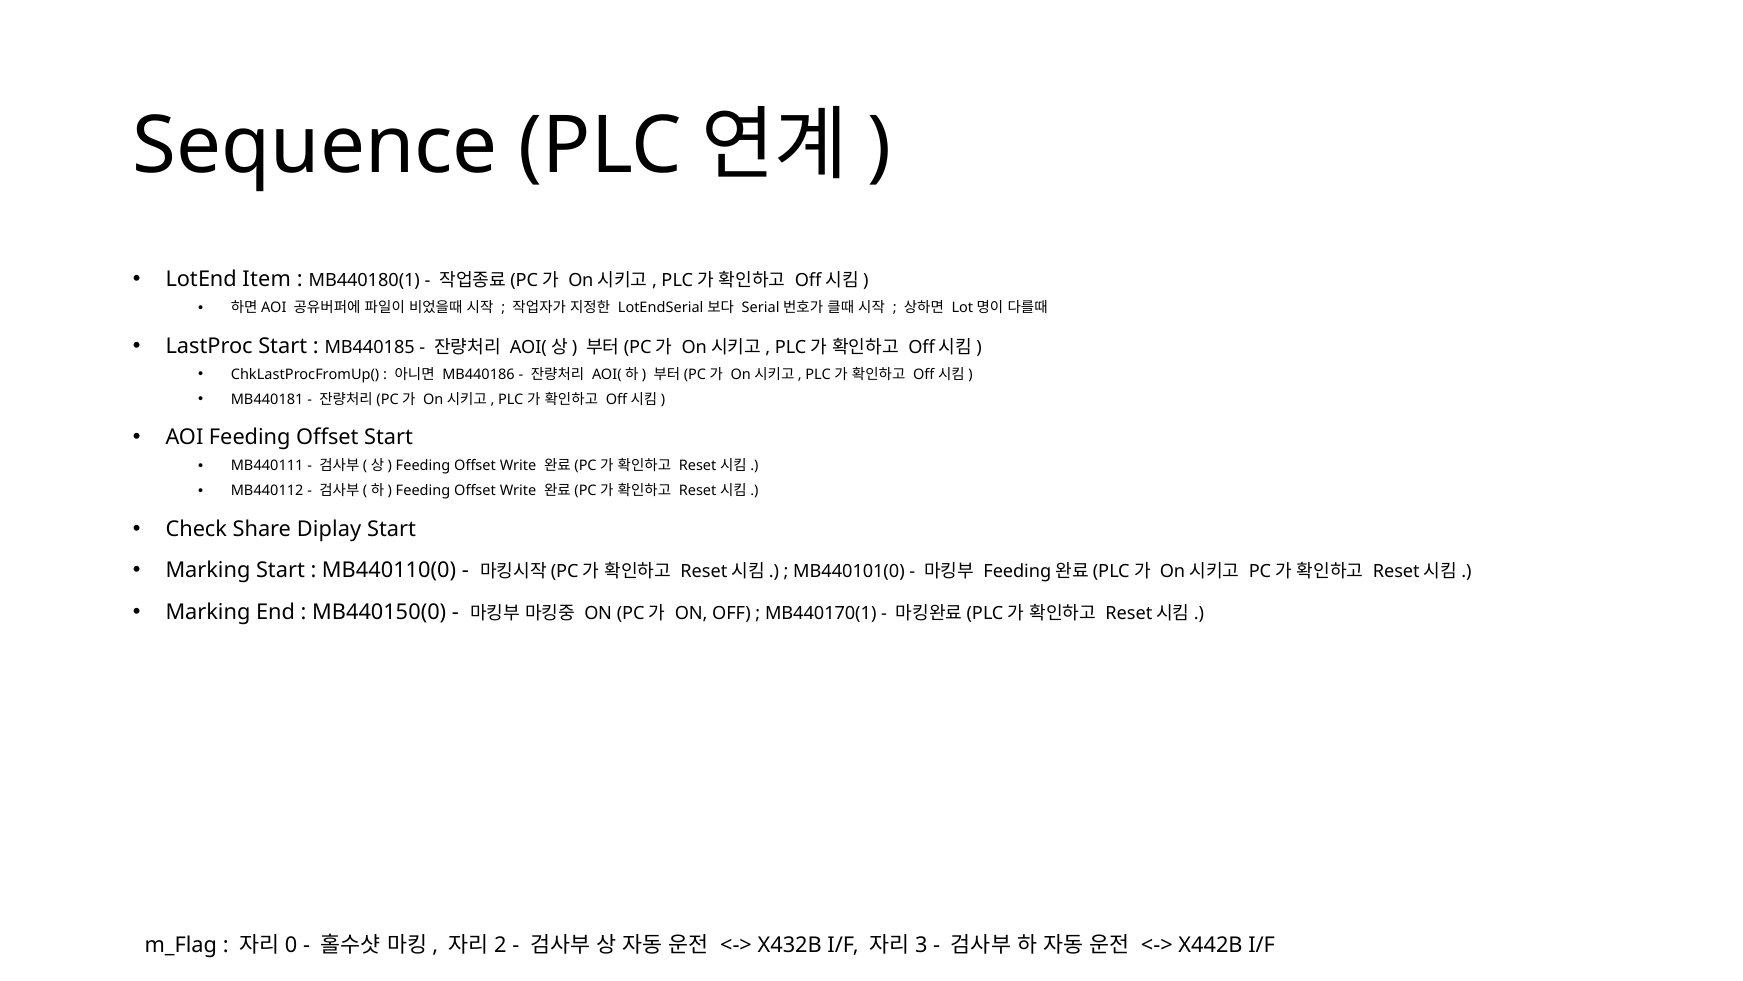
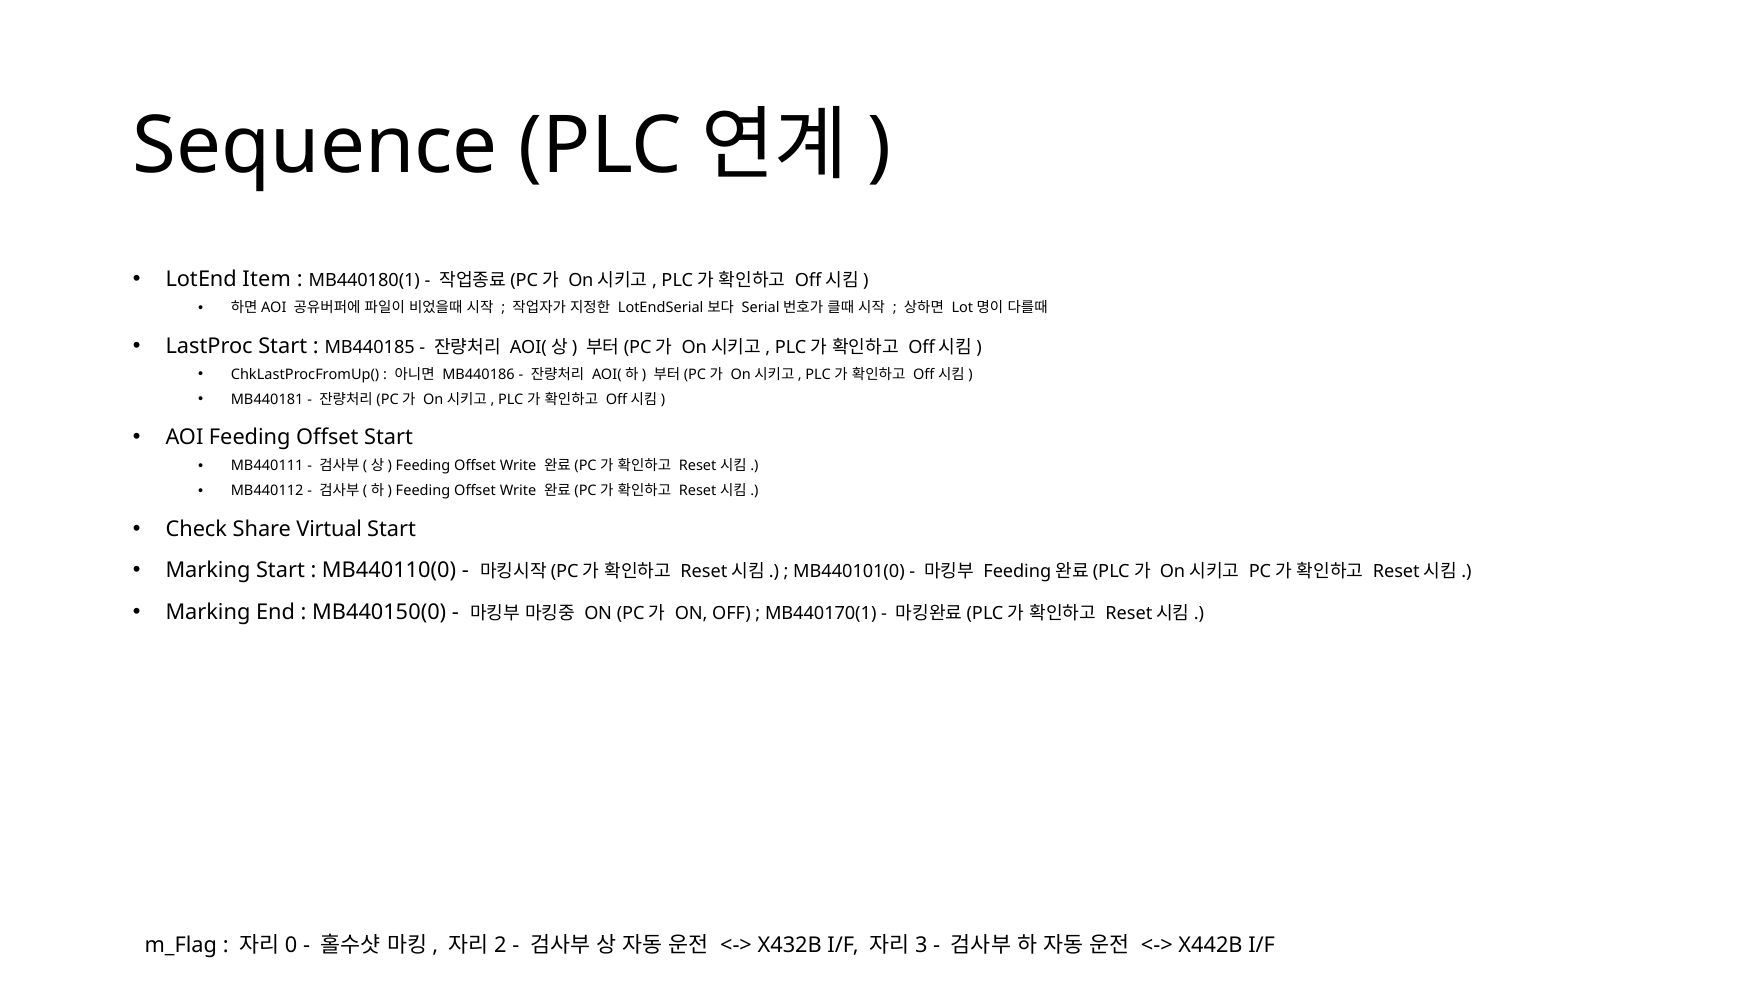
Diplay: Diplay -> Virtual
